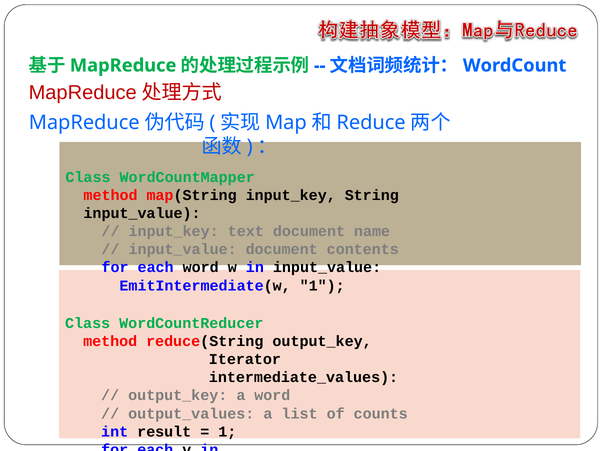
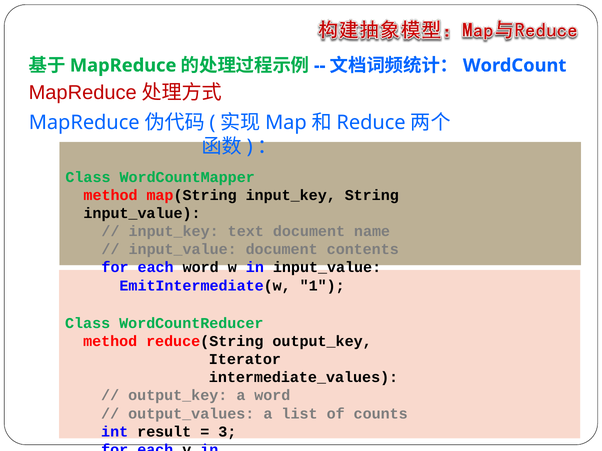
1 at (227, 432): 1 -> 3
